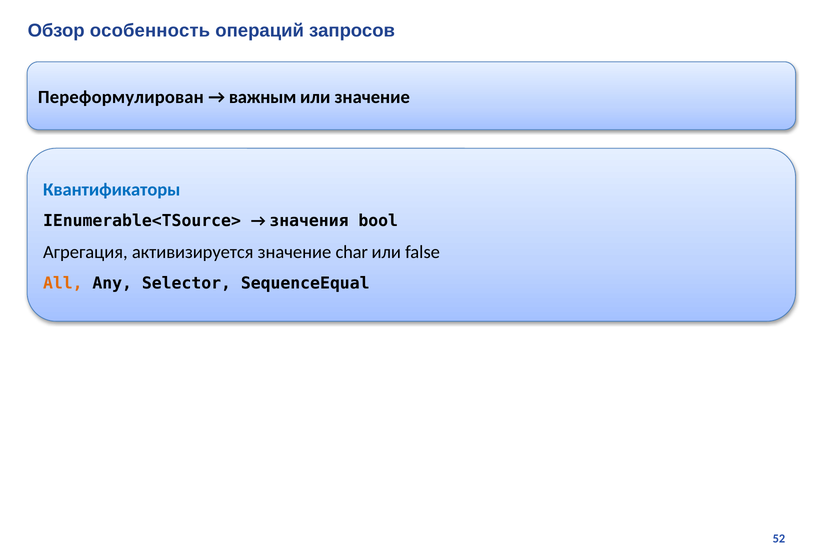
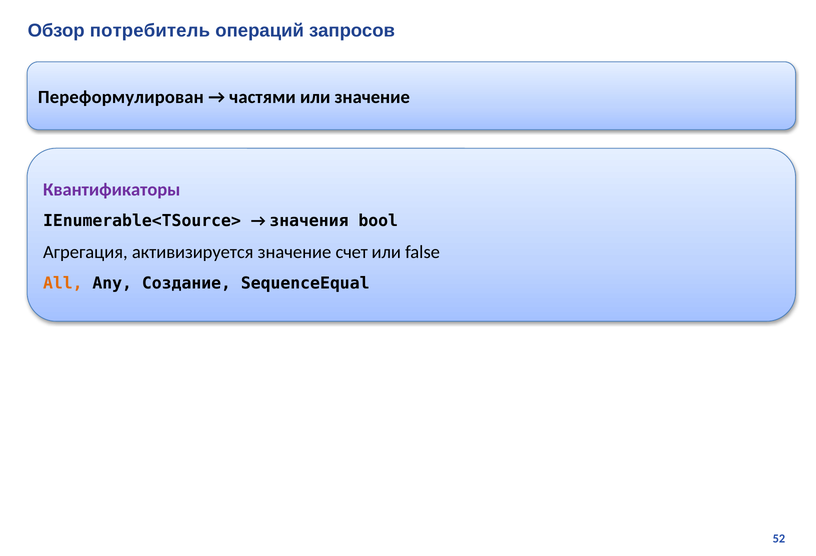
особенность: особенность -> потребитель
важным: важным -> частями
Квантификаторы colour: blue -> purple
char: char -> счет
Selector: Selector -> Cоздание
